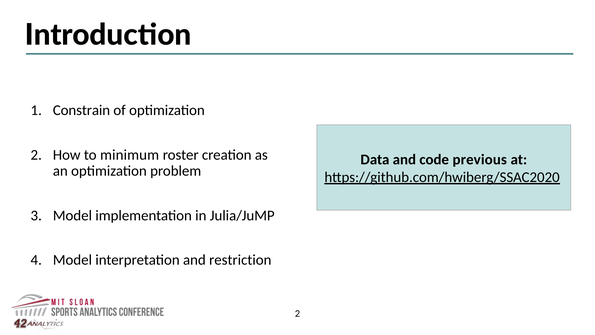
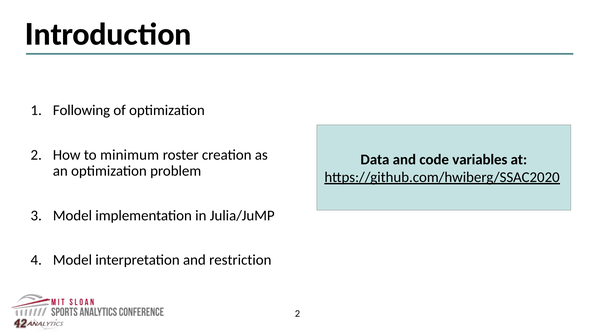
Constrain: Constrain -> Following
previous: previous -> variables
